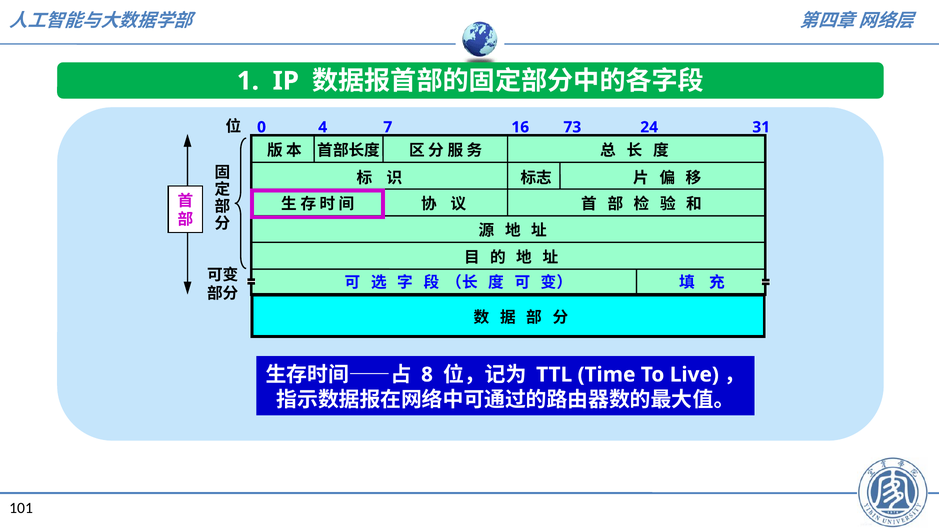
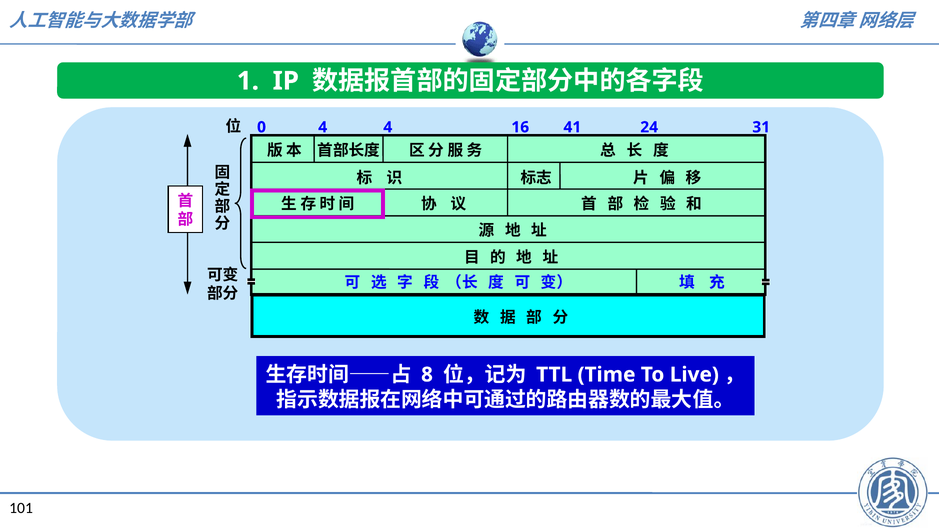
4 7: 7 -> 4
73: 73 -> 41
